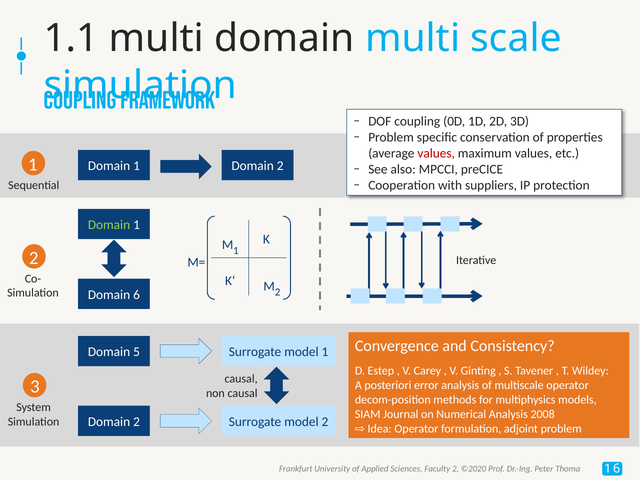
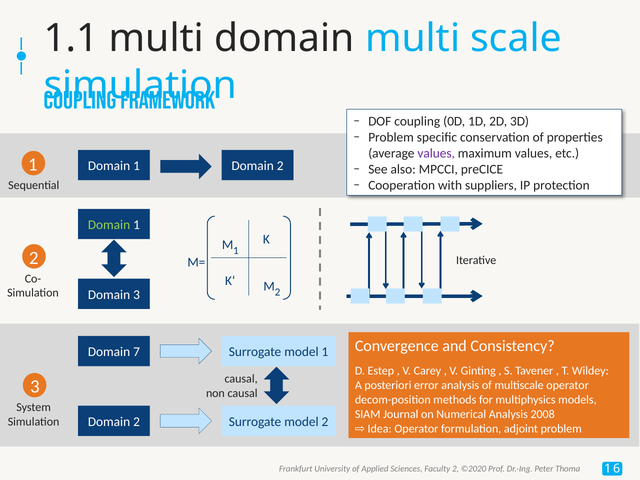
values at (436, 153) colour: red -> purple
Domain 6: 6 -> 3
5: 5 -> 7
